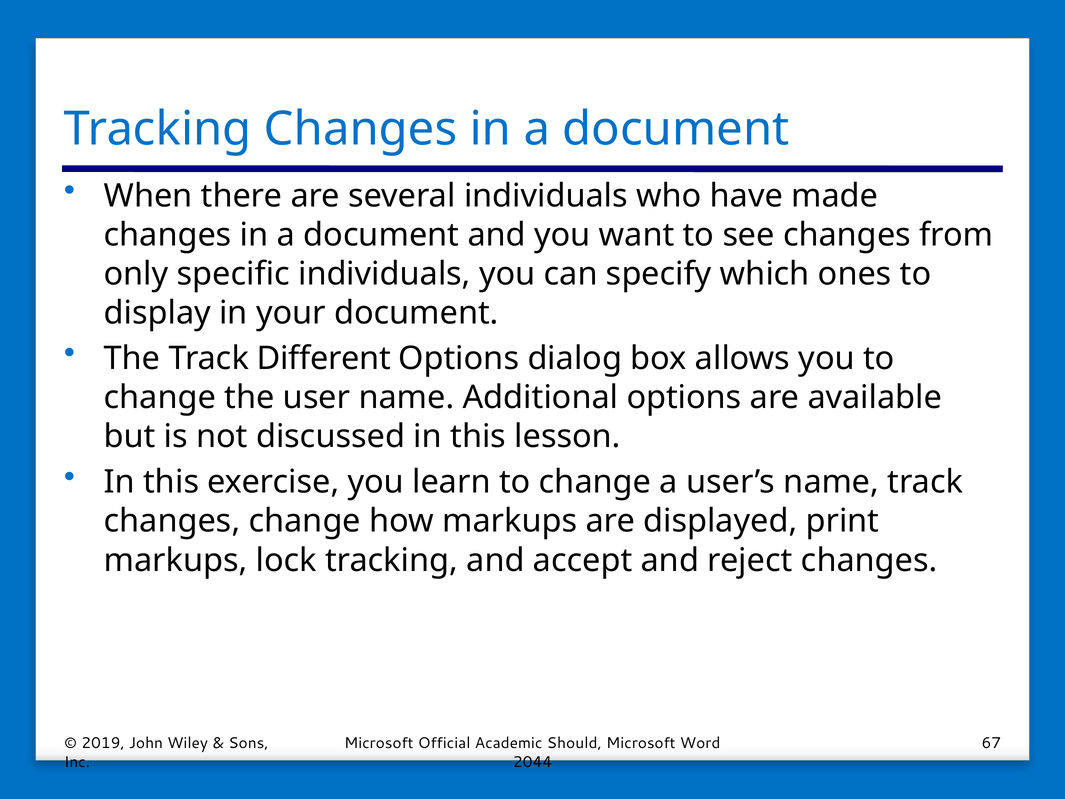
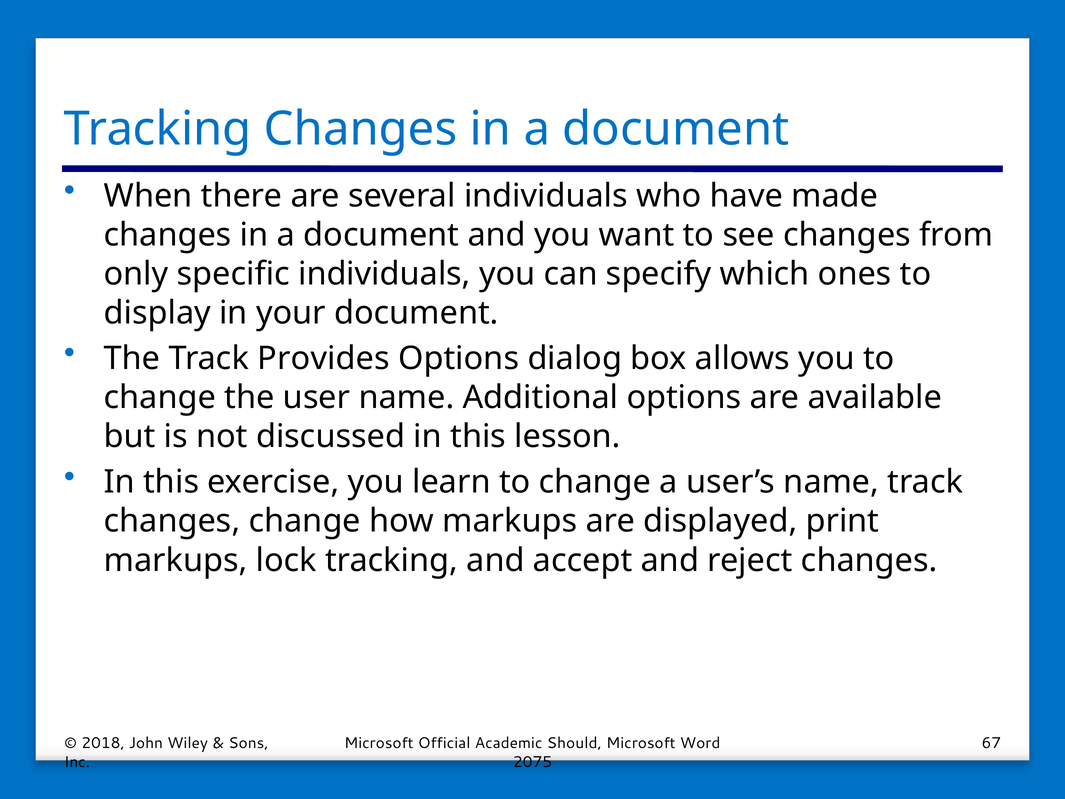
Different: Different -> Provides
2019: 2019 -> 2018
2044: 2044 -> 2075
